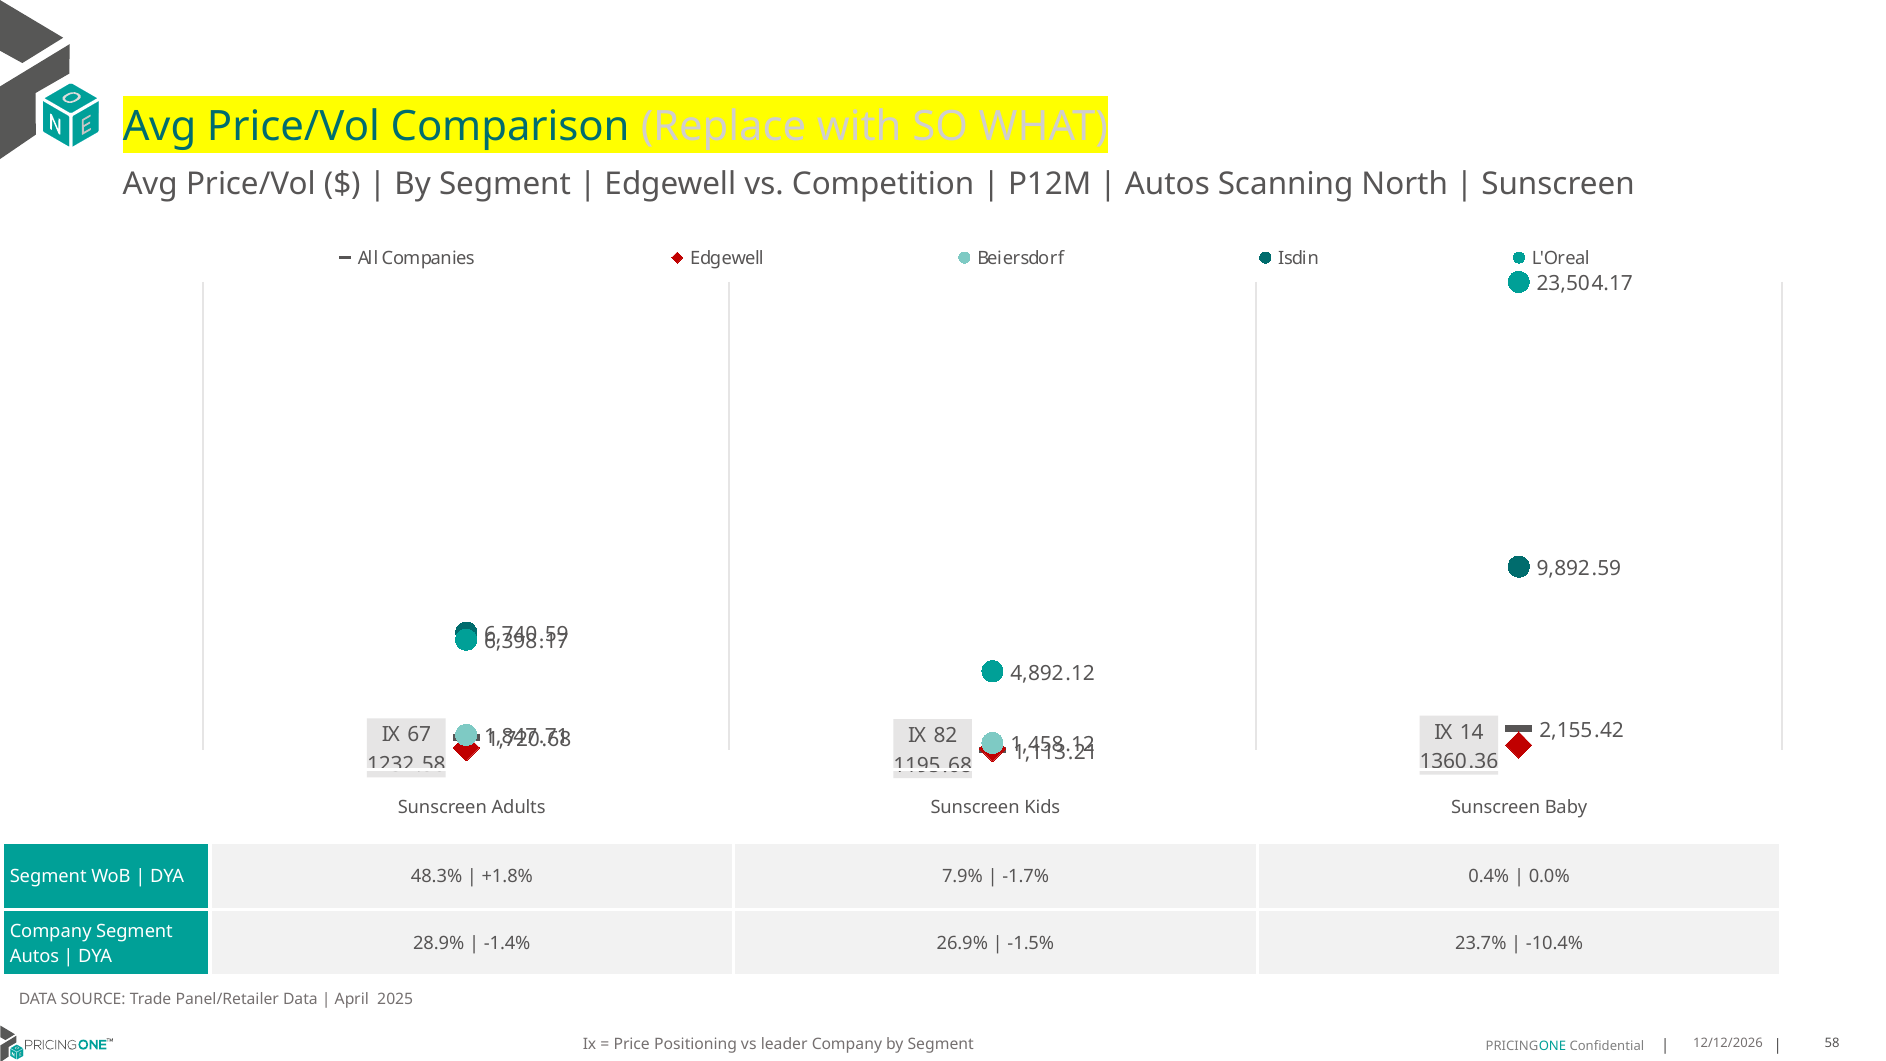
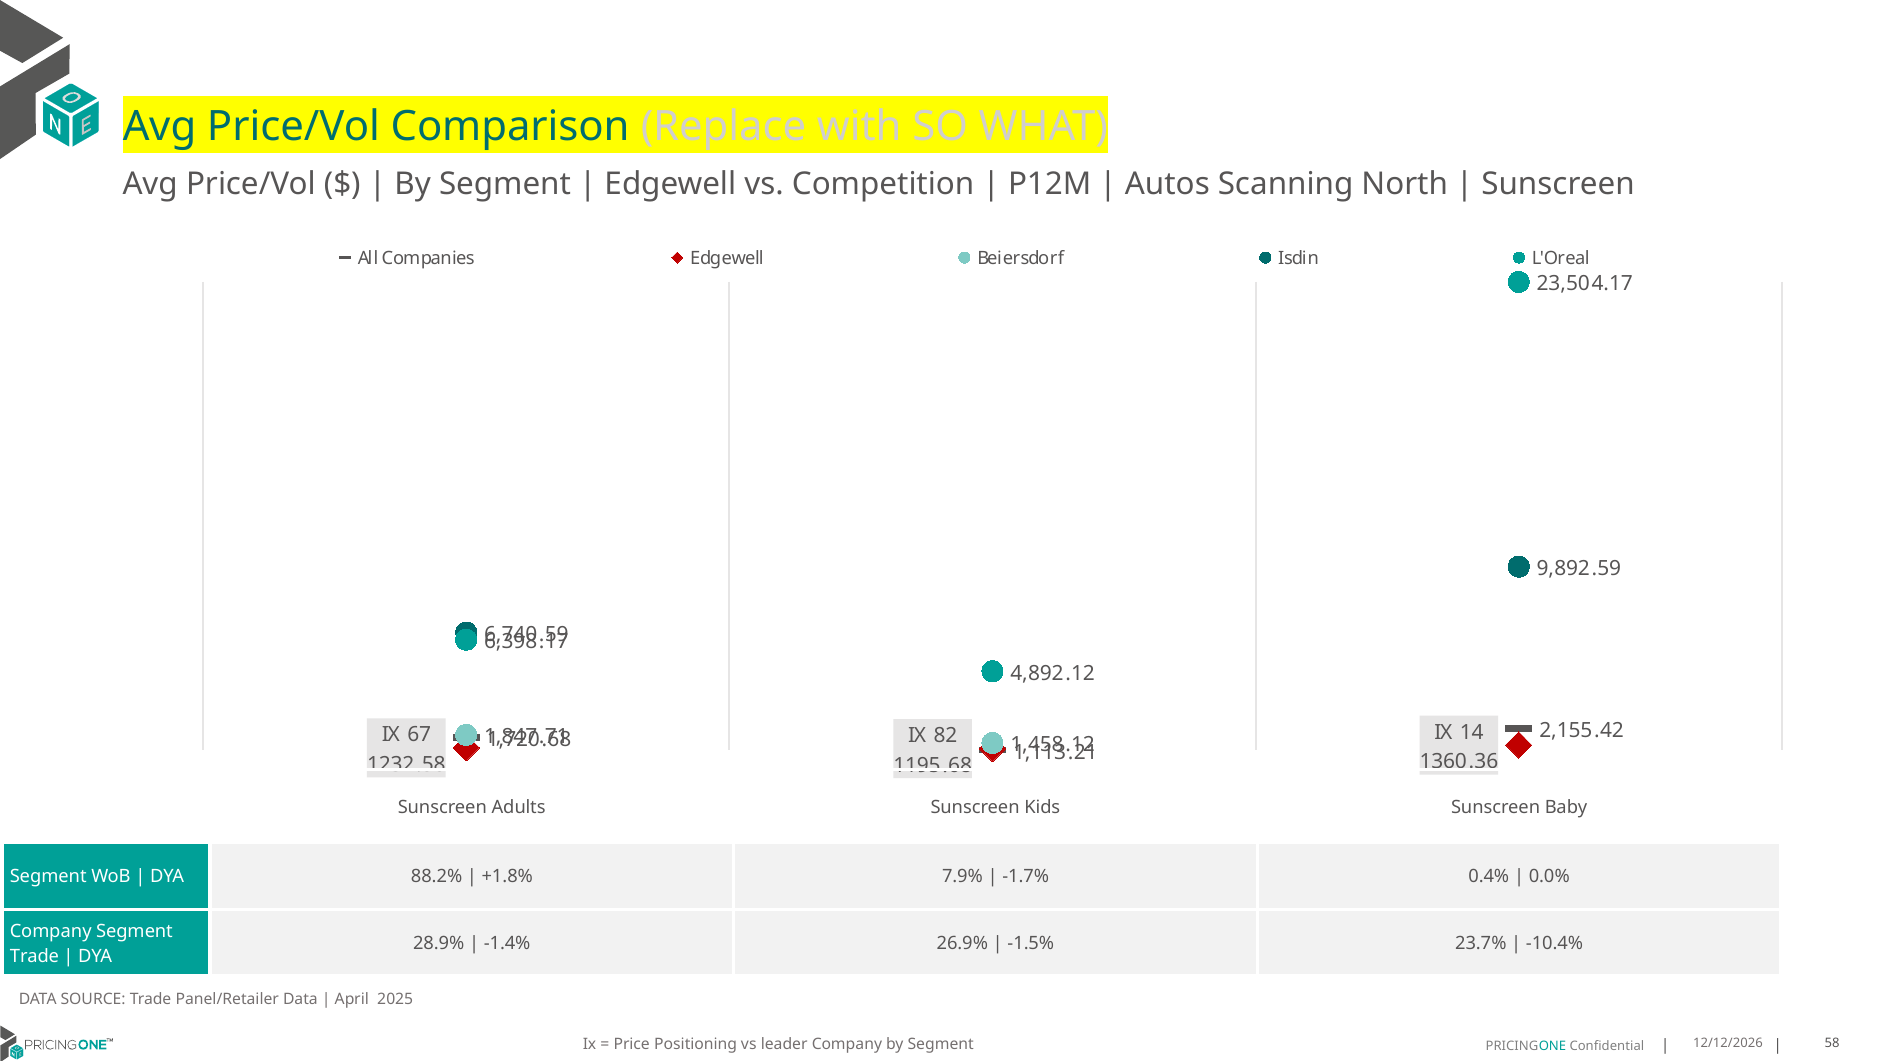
48.3%: 48.3% -> 88.2%
Autos at (35, 956): Autos -> Trade
